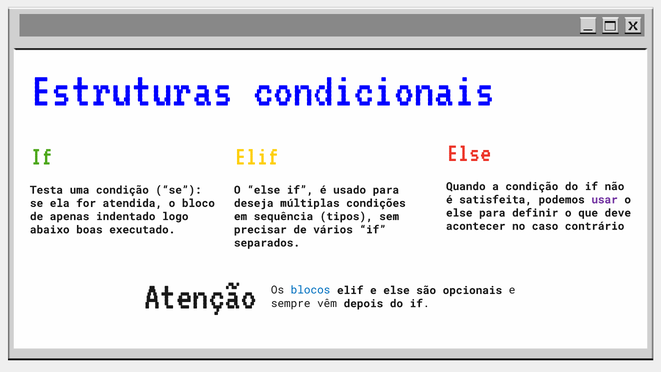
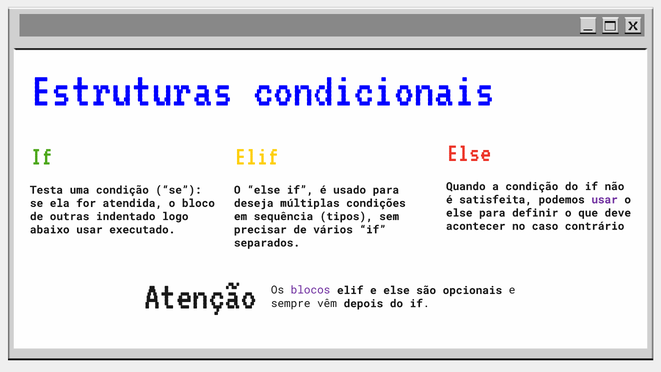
apenas: apenas -> outras
abaixo boas: boas -> usar
blocos colour: blue -> purple
